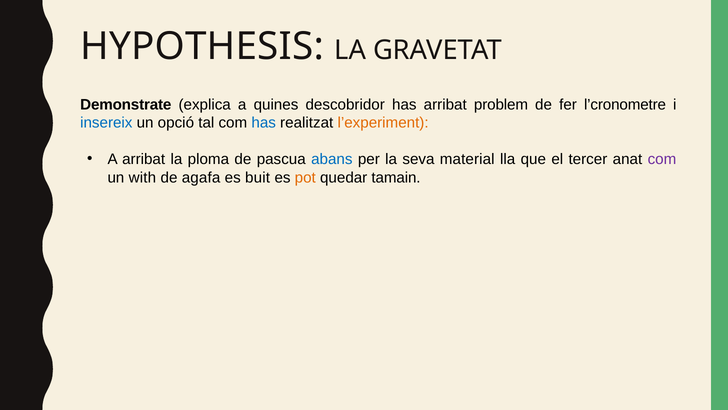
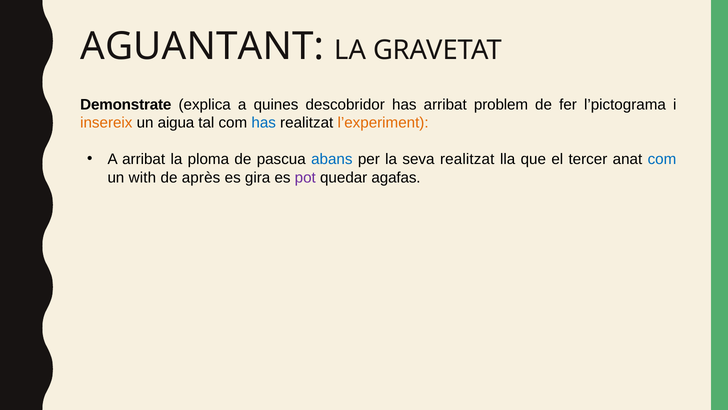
HYPOTHESIS: HYPOTHESIS -> AGUANTANT
l’cronometre: l’cronometre -> l’pictograma
insereix colour: blue -> orange
opció: opció -> aigua
seva material: material -> realitzat
com at (662, 159) colour: purple -> blue
agafa: agafa -> après
buit: buit -> gira
pot colour: orange -> purple
tamain: tamain -> agafas
